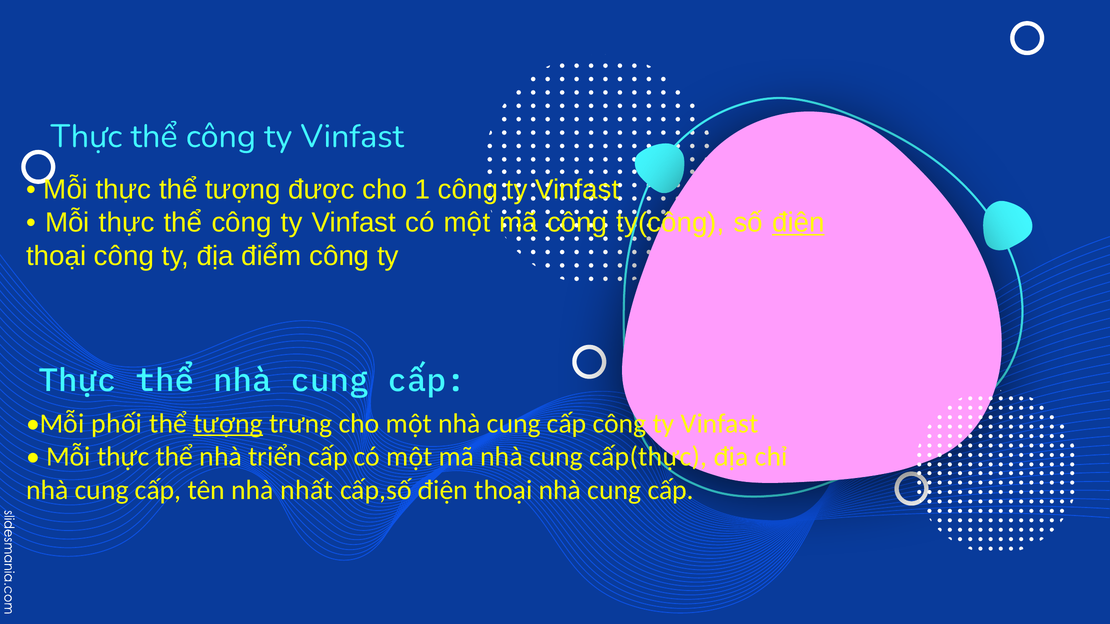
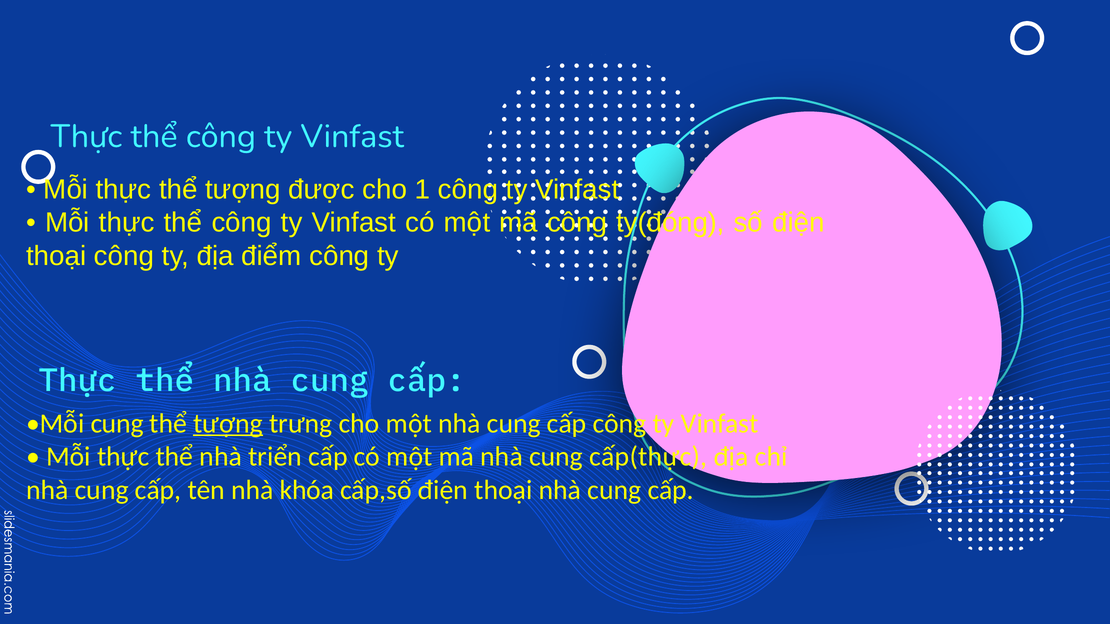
ty(công: ty(công -> ty(đóng
điện at (798, 223) underline: present -> none
Mỗi phối: phối -> cung
nhất: nhất -> khóa
